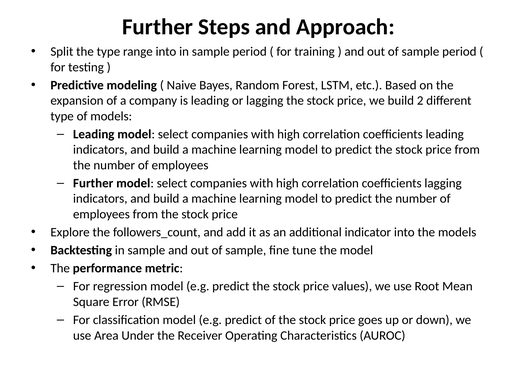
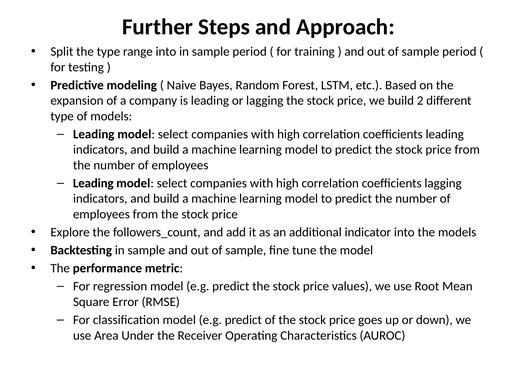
Further at (93, 184): Further -> Leading
